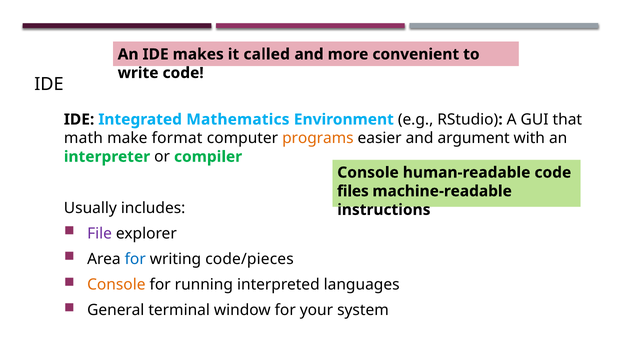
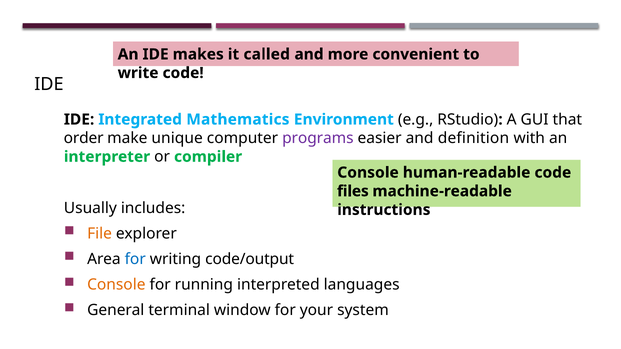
math: math -> order
format: format -> unique
programs colour: orange -> purple
argument: argument -> definition
File colour: purple -> orange
code/pieces: code/pieces -> code/output
